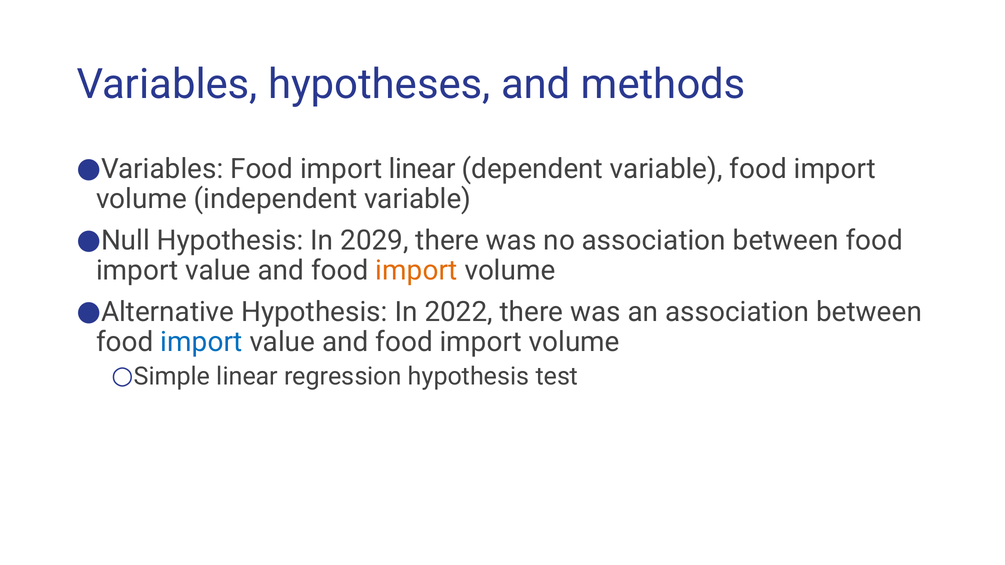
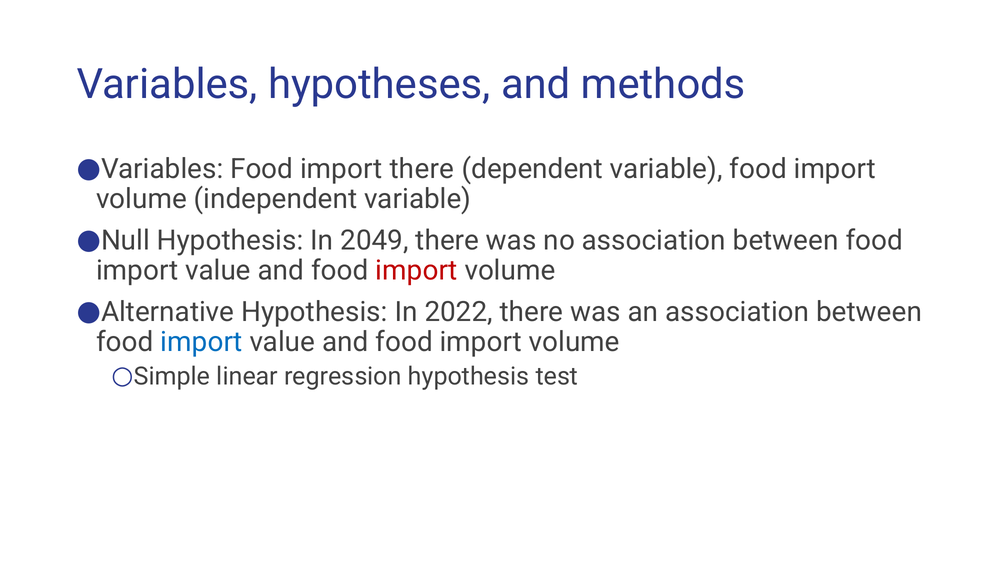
import linear: linear -> there
2029: 2029 -> 2049
import at (416, 271) colour: orange -> red
